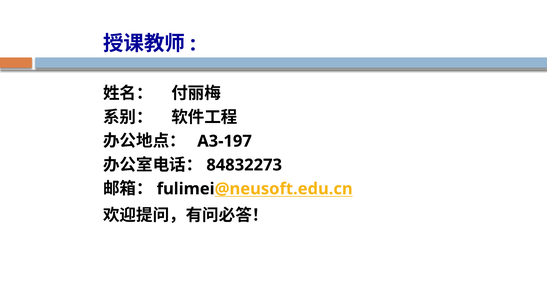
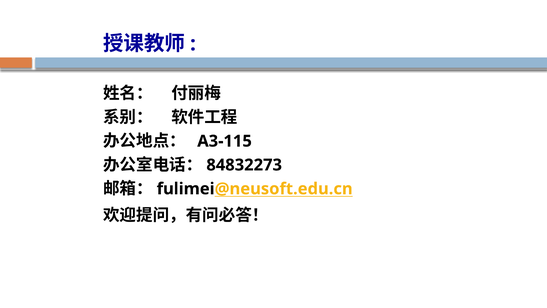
A3-197: A3-197 -> A3-115
